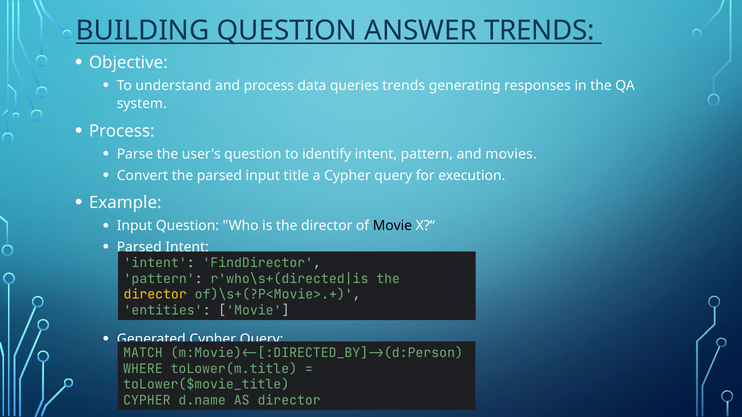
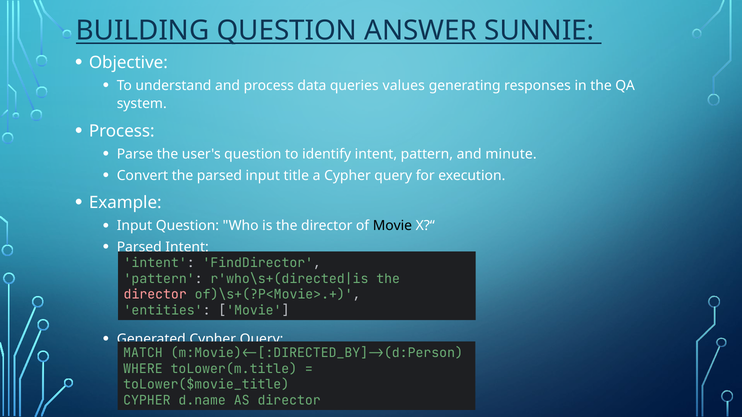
ANSWER TRENDS: TRENDS -> SUNNIE
queries trends: trends -> values
movies: movies -> minute
director at (155, 295) colour: yellow -> pink
